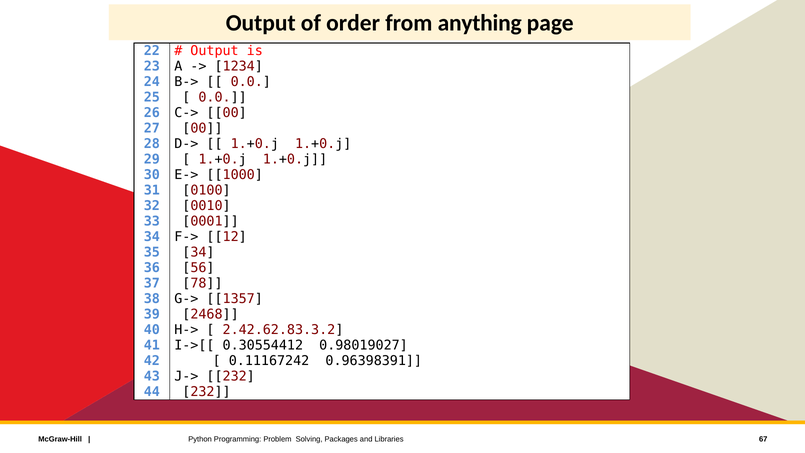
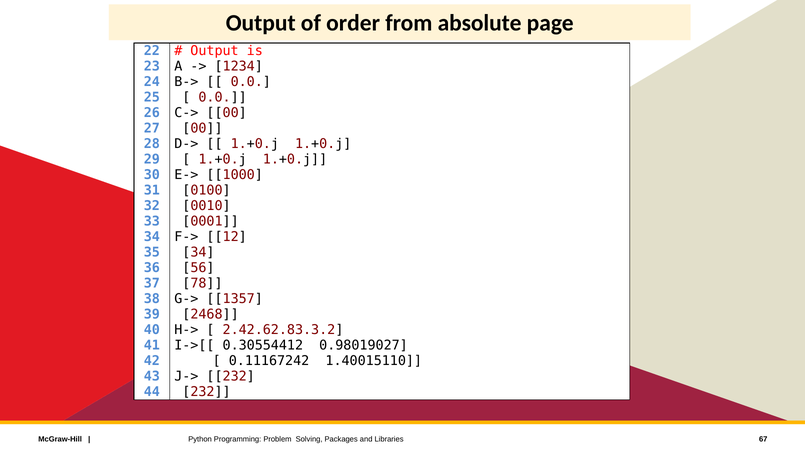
anything: anything -> absolute
0.96398391: 0.96398391 -> 1.40015110
